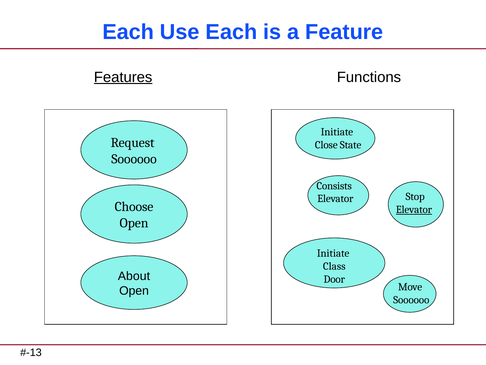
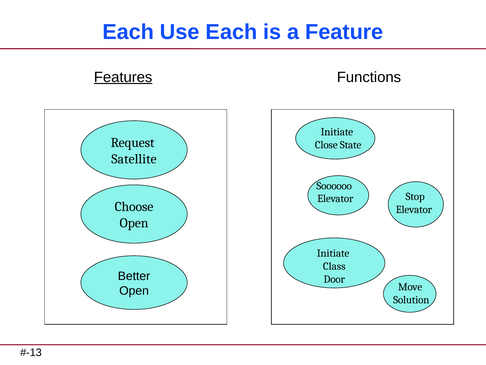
Soooooo at (134, 159): Soooooo -> Satellite
Consists: Consists -> Soooooo
Elevator at (414, 209) underline: present -> none
About: About -> Better
Soooooo at (411, 299): Soooooo -> Solution
